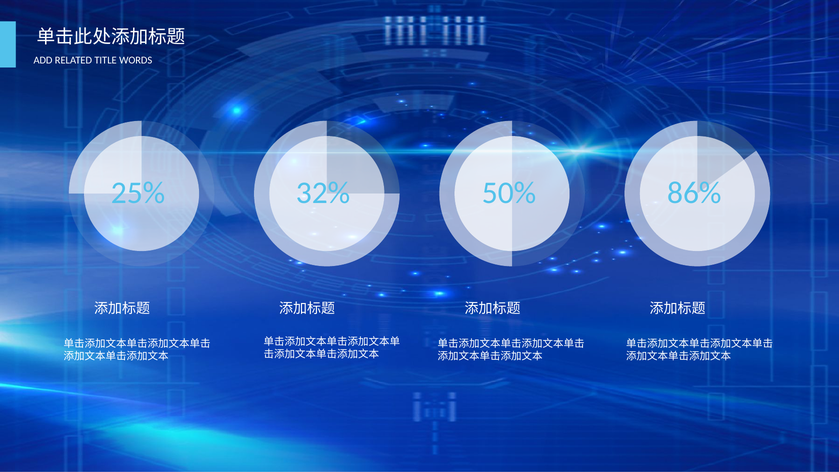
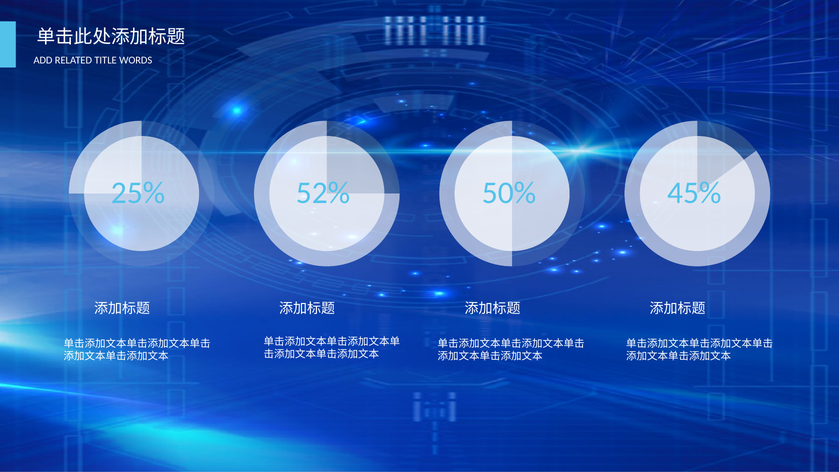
32%: 32% -> 52%
86%: 86% -> 45%
